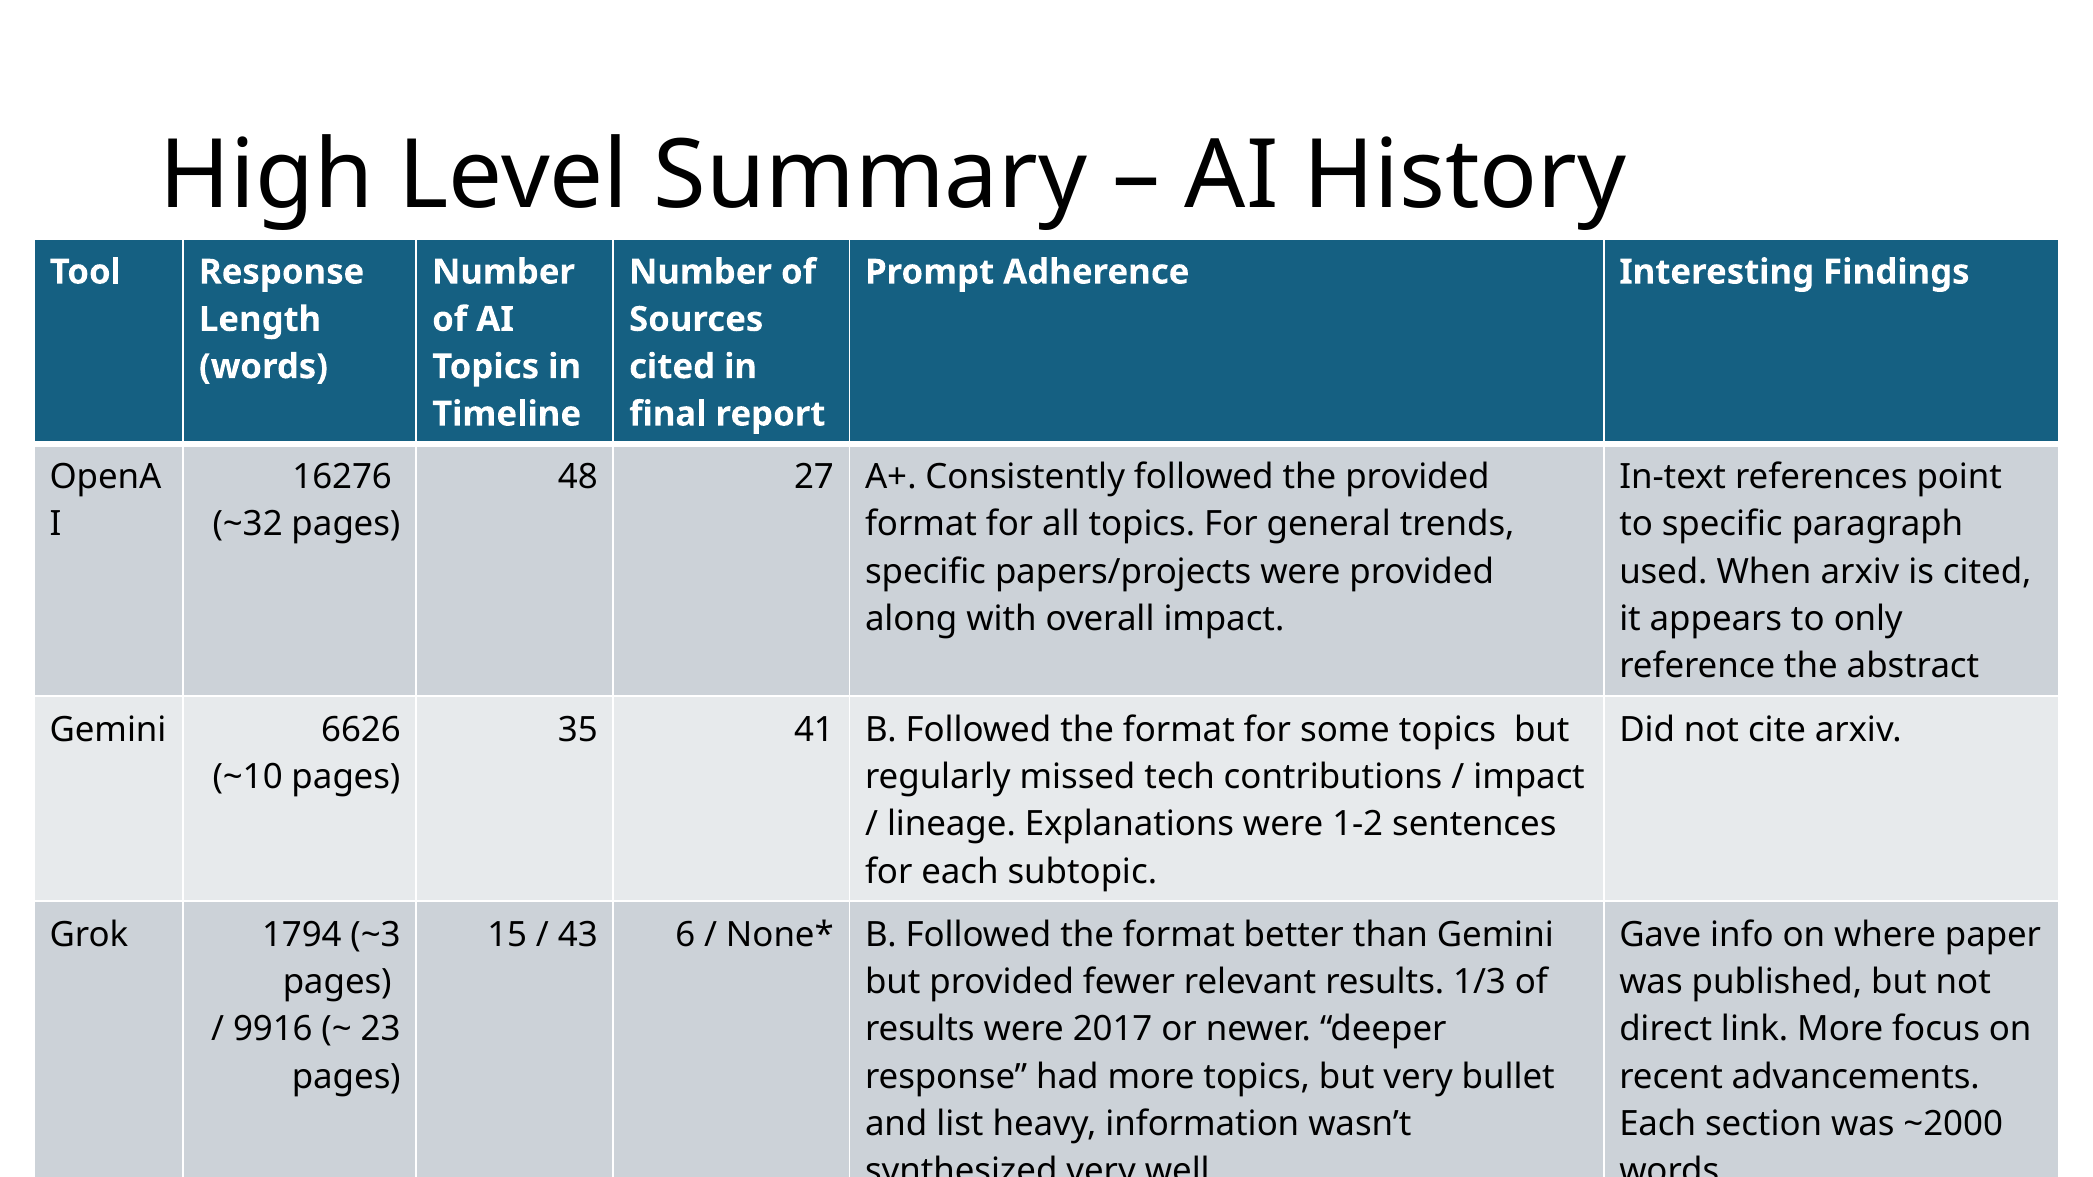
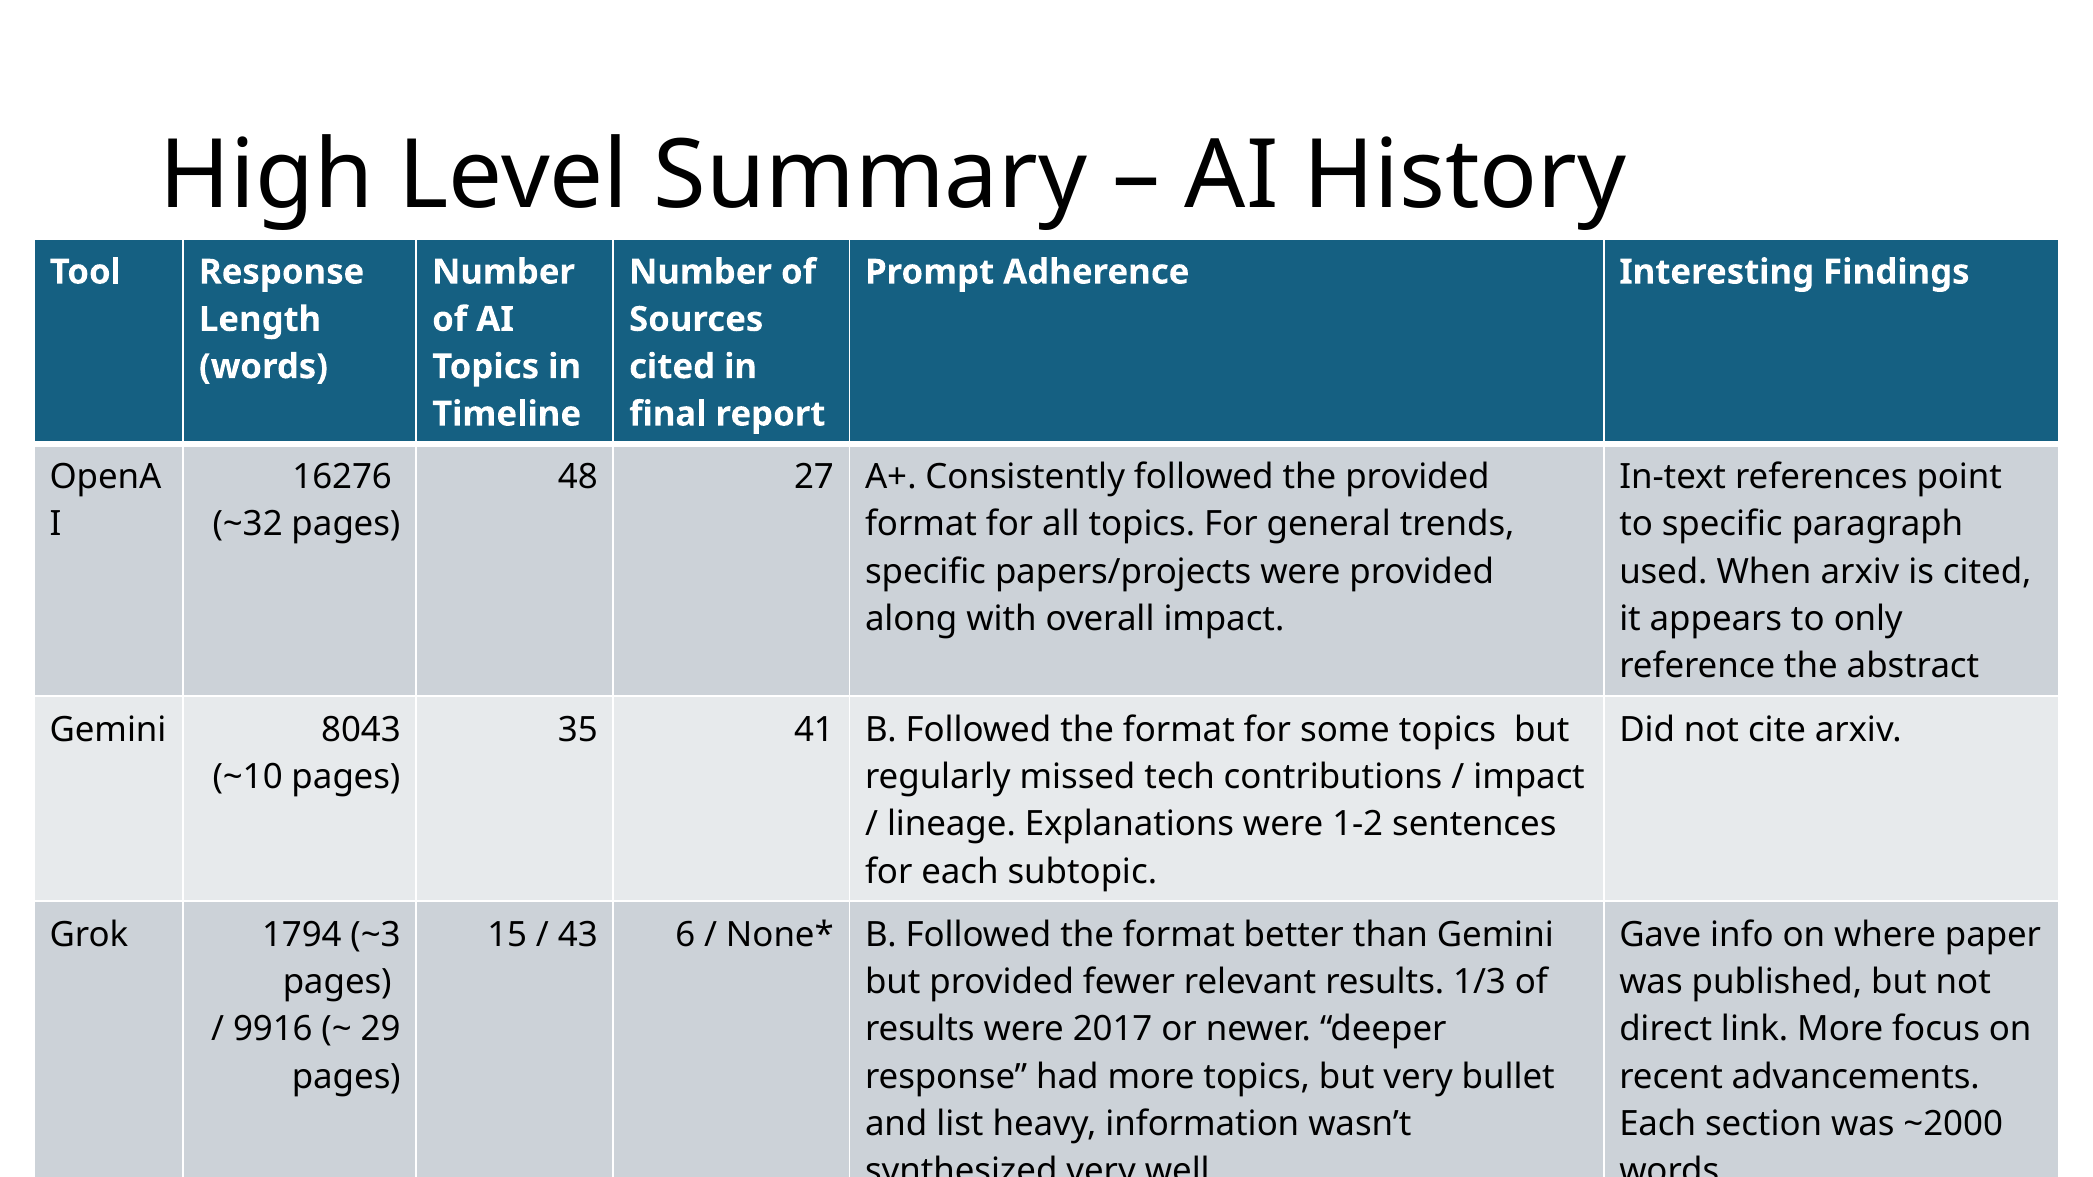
6626: 6626 -> 8043
23: 23 -> 29
